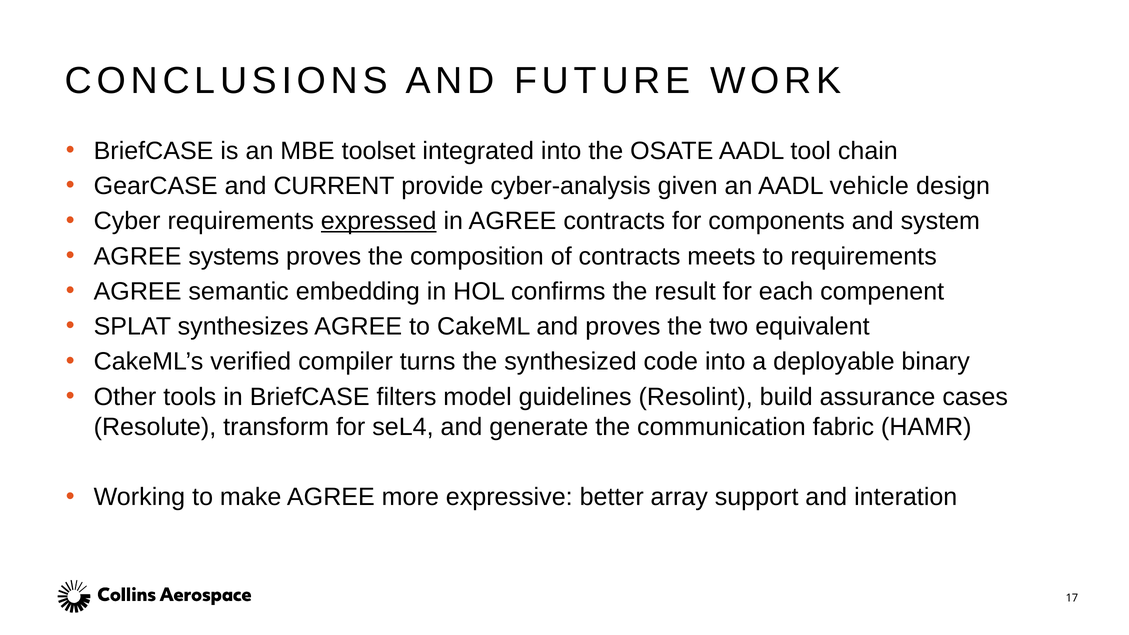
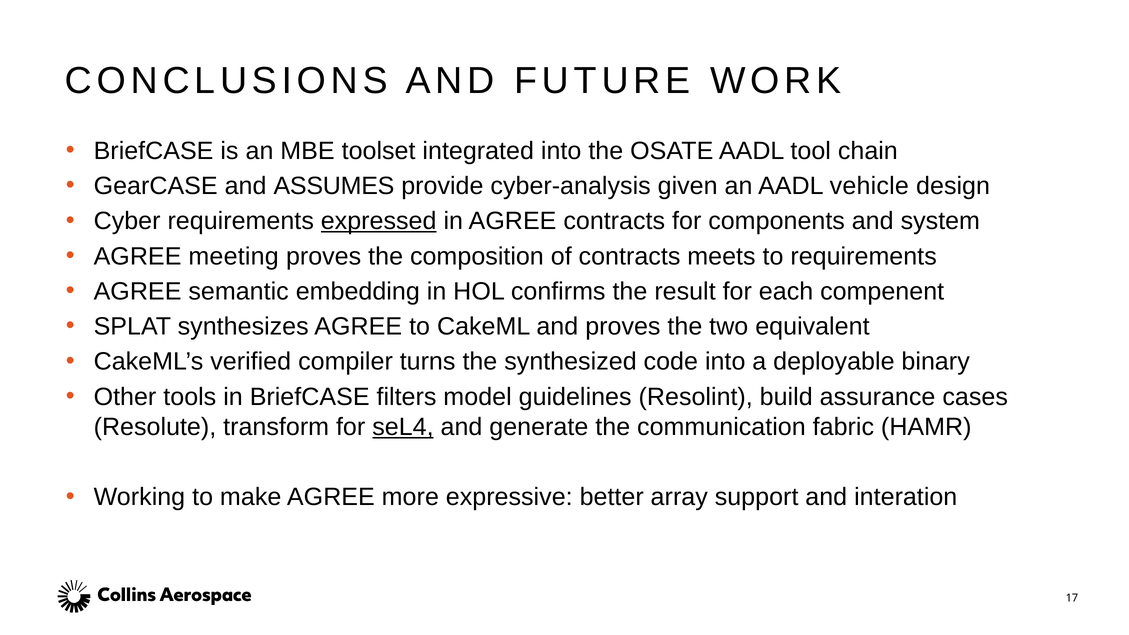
CURRENT: CURRENT -> ASSUMES
systems: systems -> meeting
seL4 underline: none -> present
